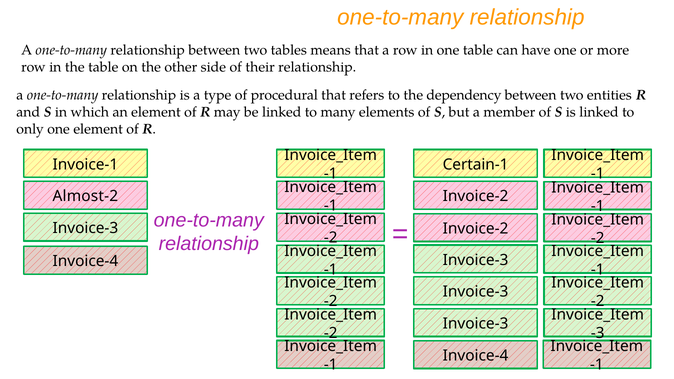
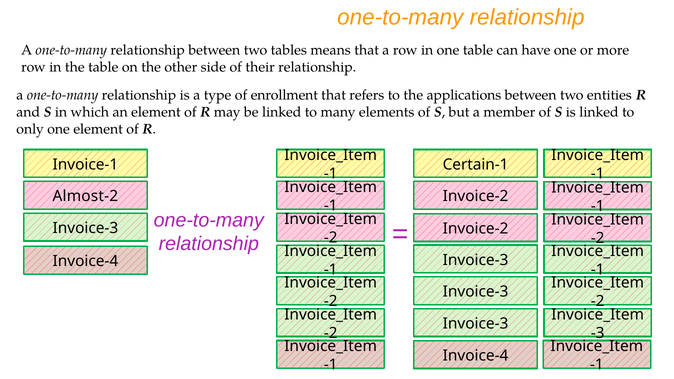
procedural: procedural -> enrollment
dependency: dependency -> applications
